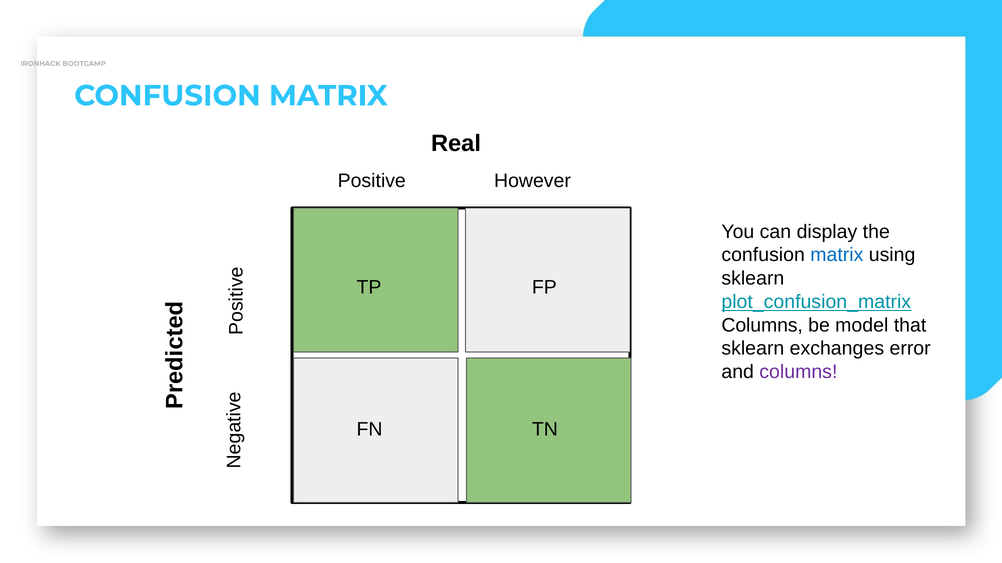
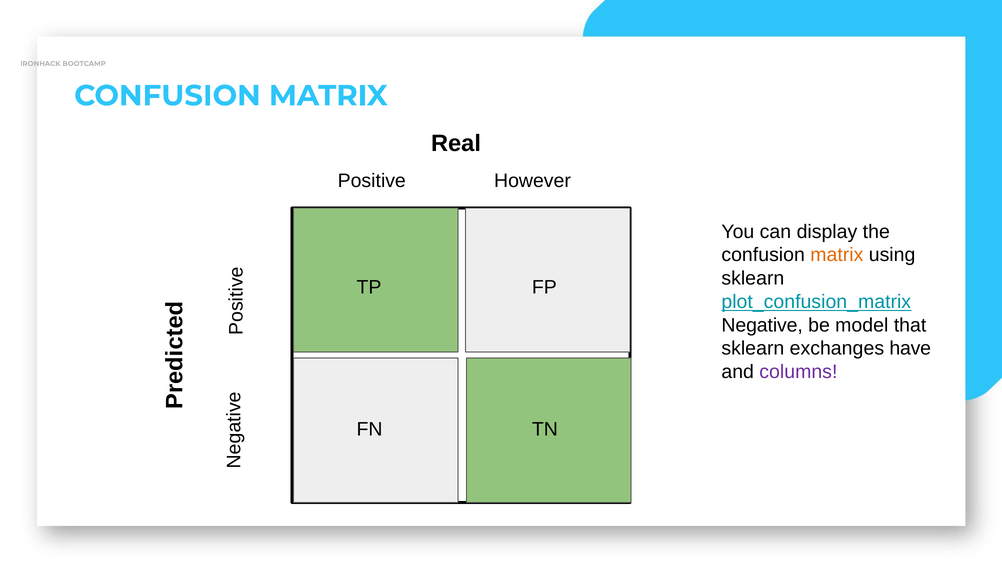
matrix at (837, 255) colour: blue -> orange
Columns at (762, 325): Columns -> Negative
error: error -> have
